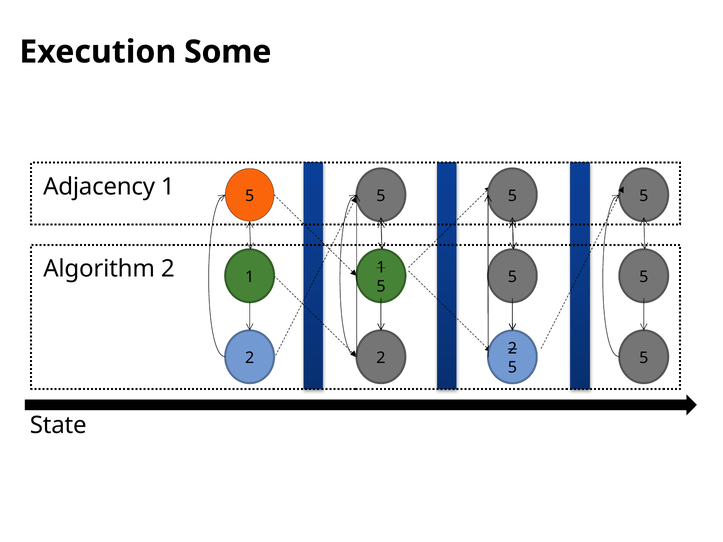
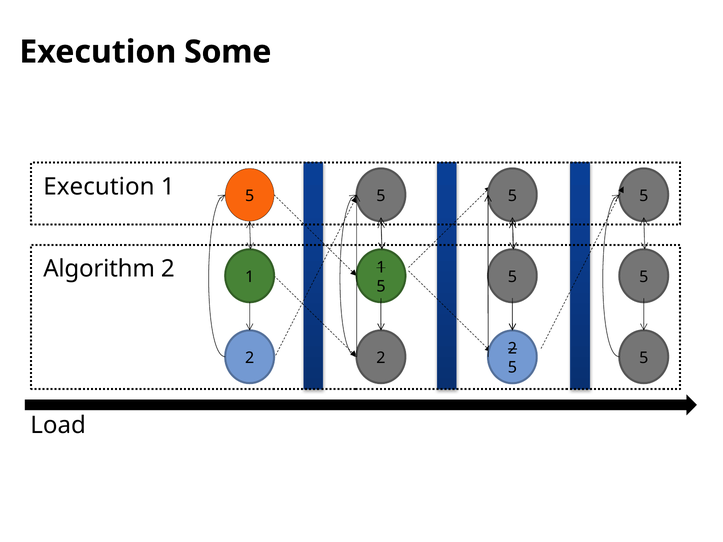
Adjacency at (99, 187): Adjacency -> Execution
State: State -> Load
